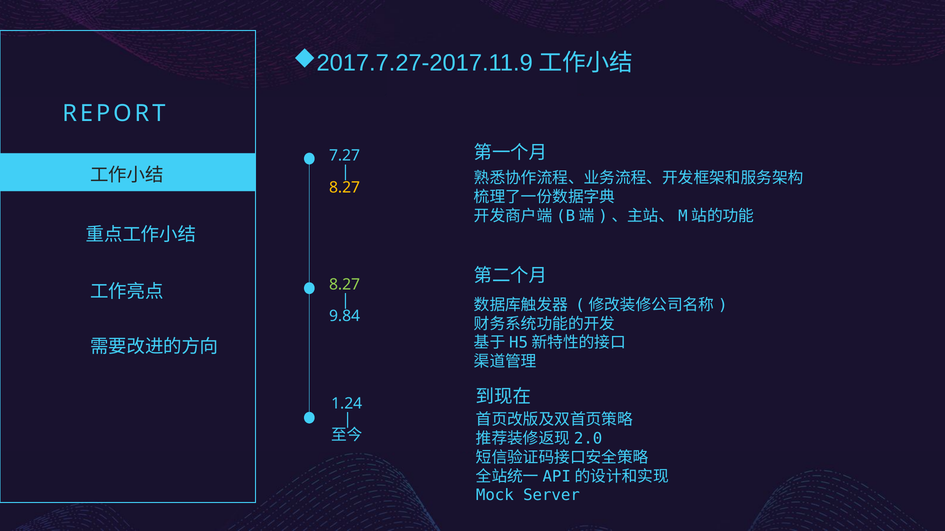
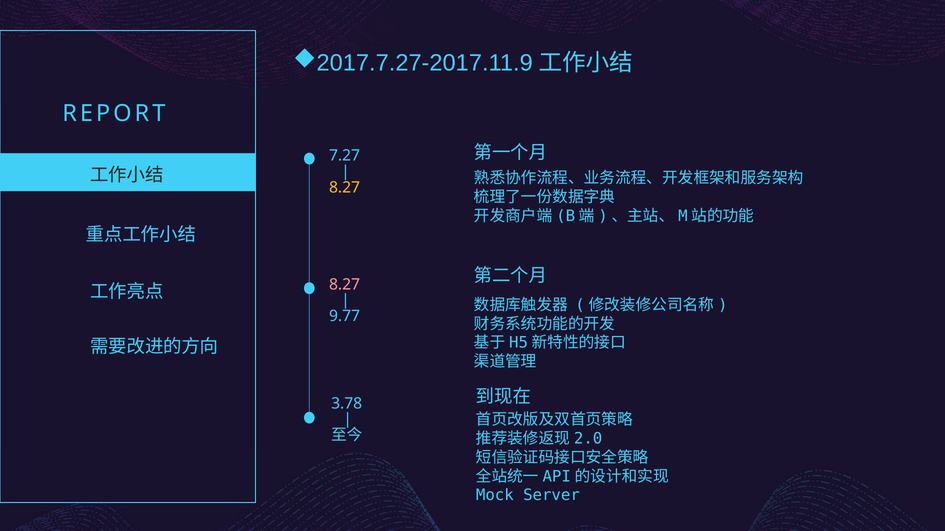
8.27 at (345, 285) colour: light green -> pink
9.84: 9.84 -> 9.77
1.24: 1.24 -> 3.78
